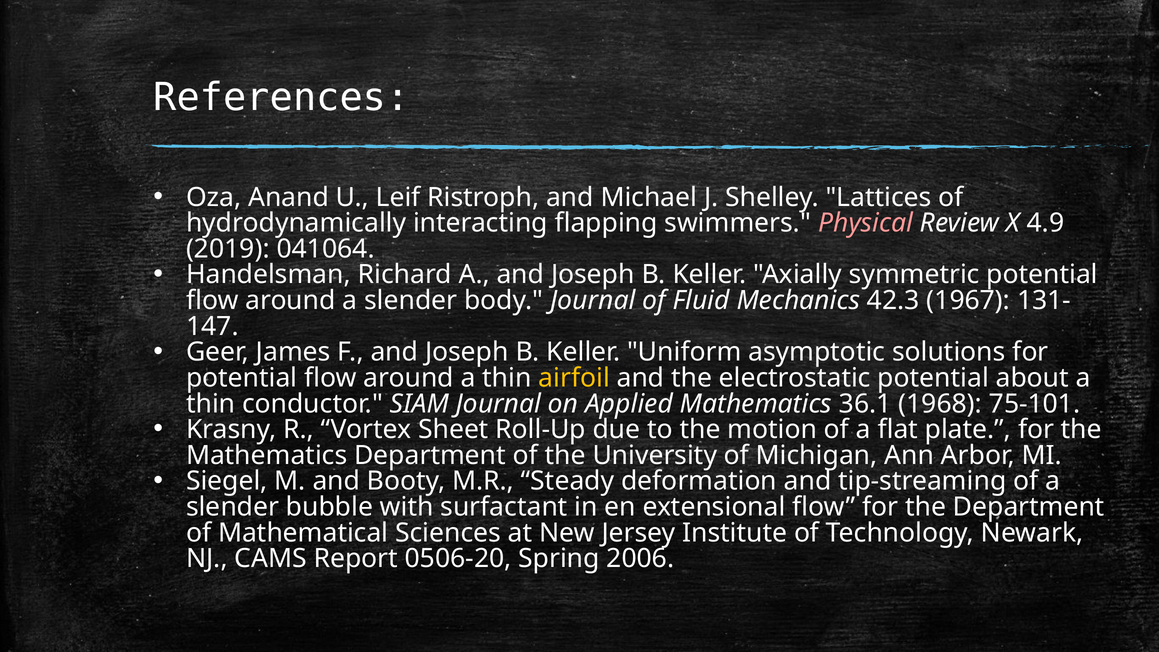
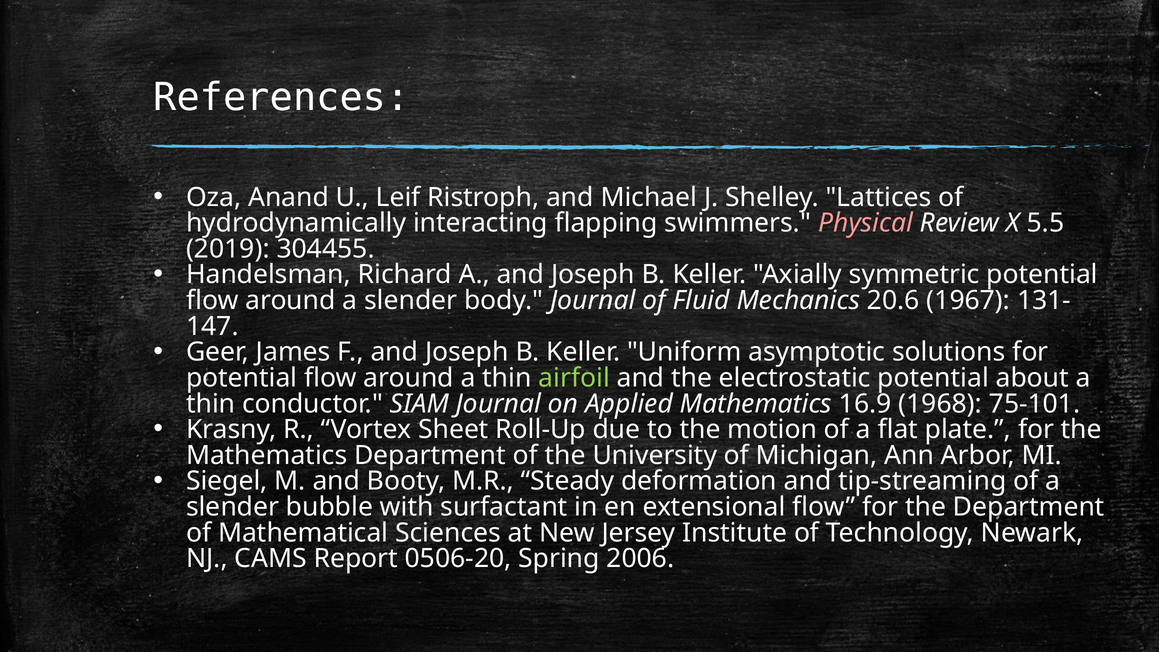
4.9: 4.9 -> 5.5
041064: 041064 -> 304455
42.3: 42.3 -> 20.6
airfoil colour: yellow -> light green
36.1: 36.1 -> 16.9
